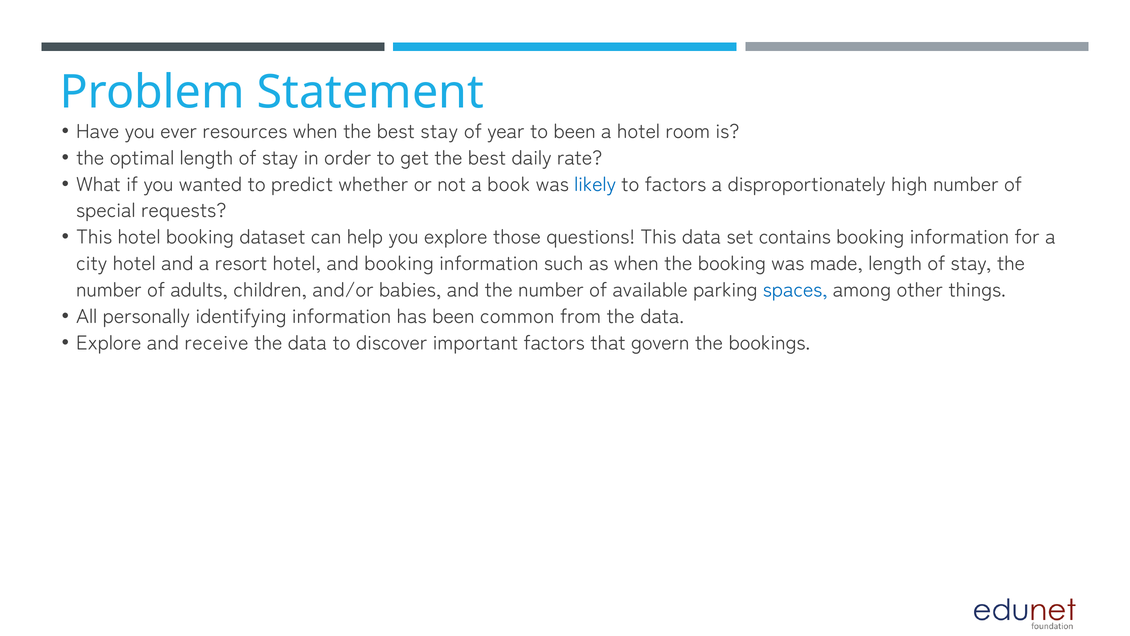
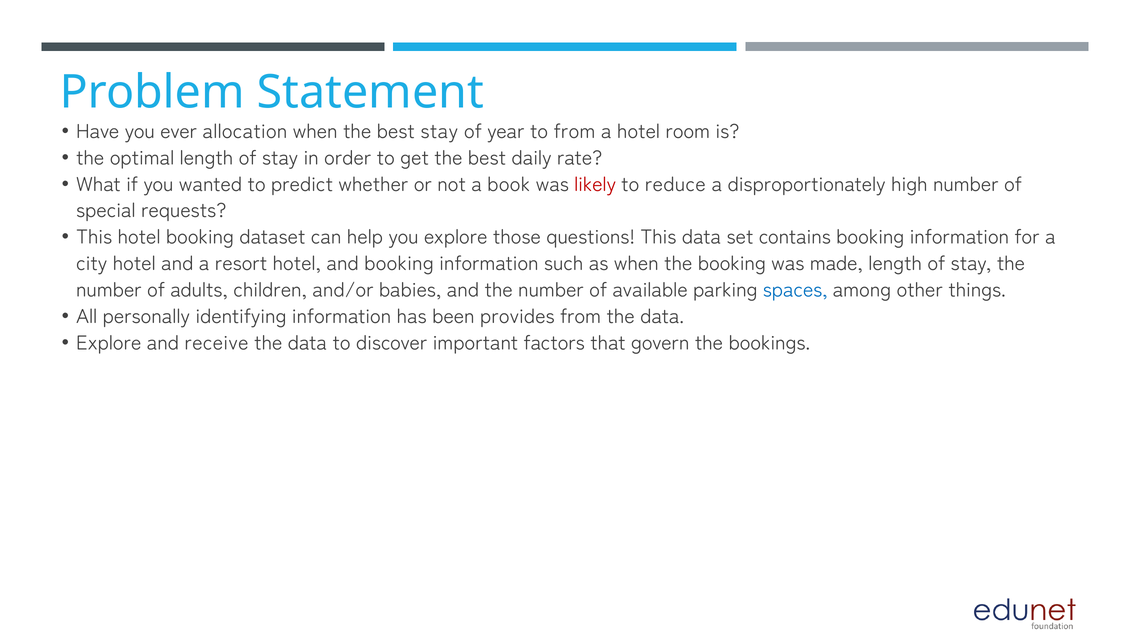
resources: resources -> allocation
to been: been -> from
likely colour: blue -> red
to factors: factors -> reduce
common: common -> provides
